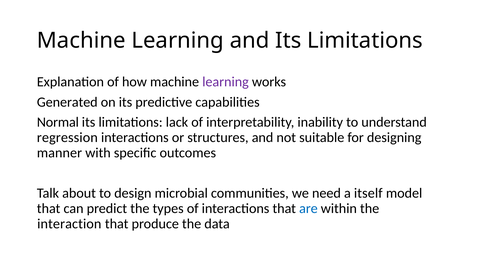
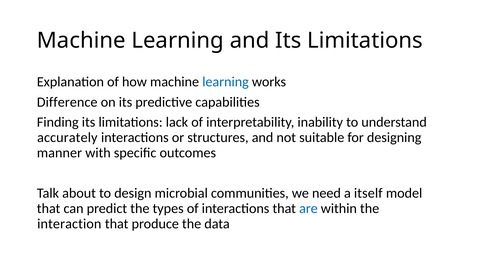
learning at (226, 82) colour: purple -> blue
Generated: Generated -> Difference
Normal: Normal -> Finding
regression: regression -> accurately
